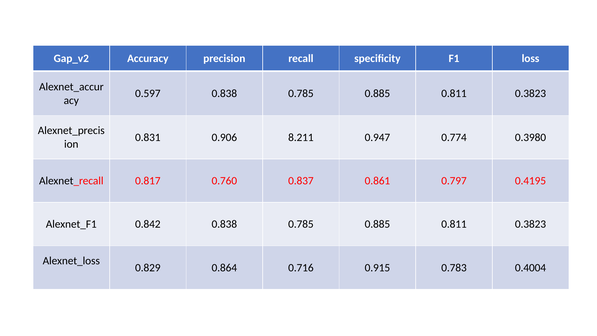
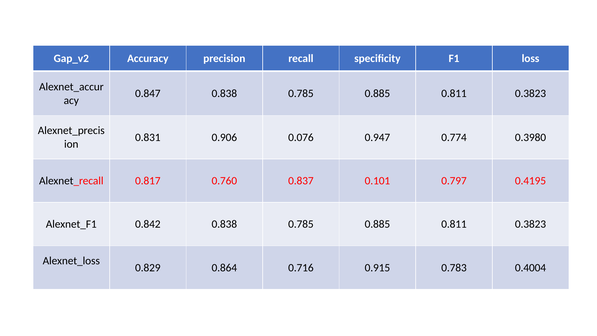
0.597: 0.597 -> 0.847
8.211: 8.211 -> 0.076
0.861: 0.861 -> 0.101
